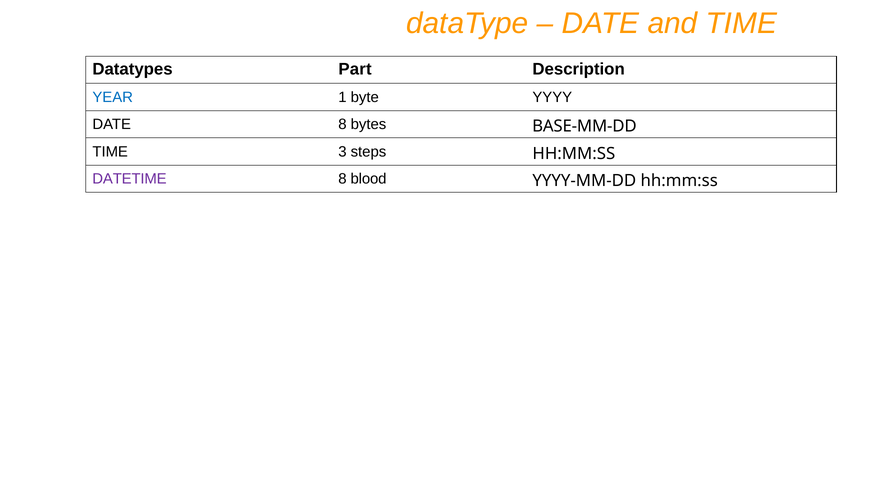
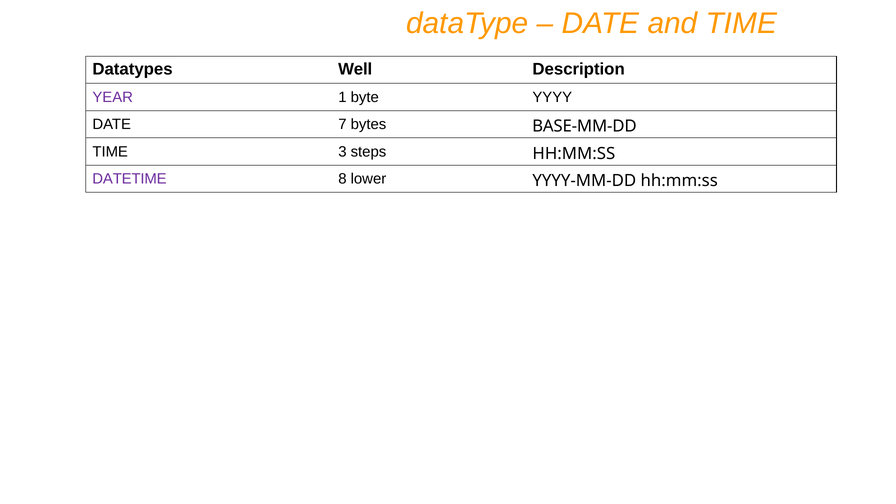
Part: Part -> Well
YEAR colour: blue -> purple
DATE 8: 8 -> 7
blood: blood -> lower
